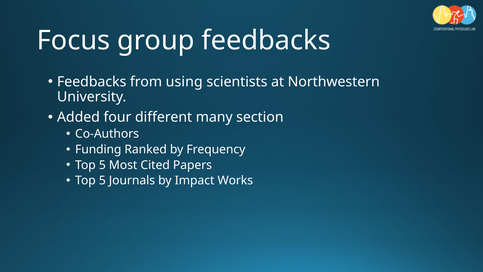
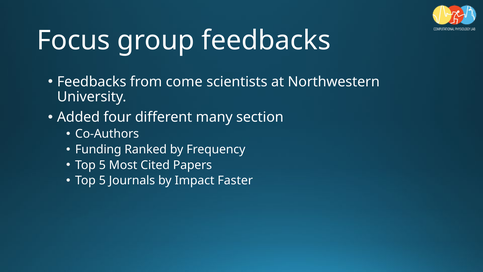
using: using -> come
Works: Works -> Faster
